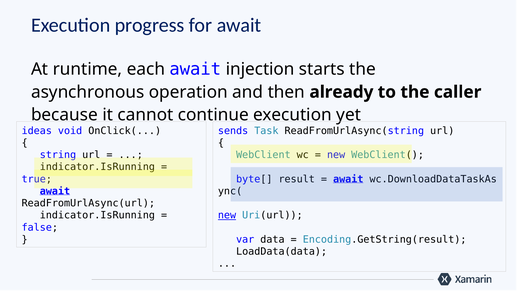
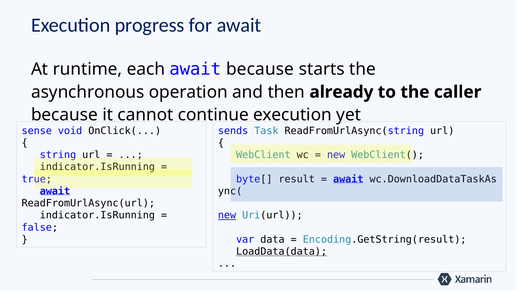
await injection: injection -> because
ideas: ideas -> sense
LoadData(data underline: none -> present
